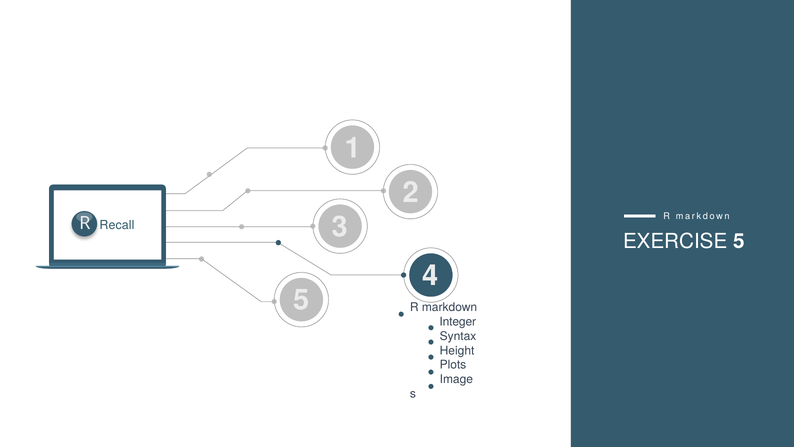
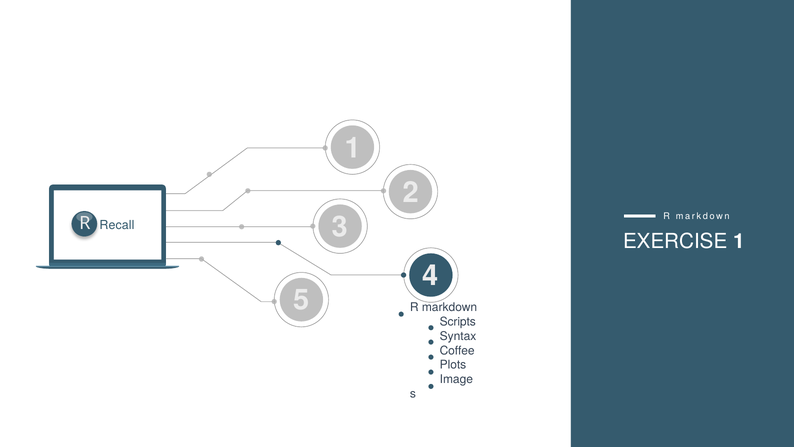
EXERCISE 5: 5 -> 1
Integer: Integer -> Scripts
Height: Height -> Coffee
